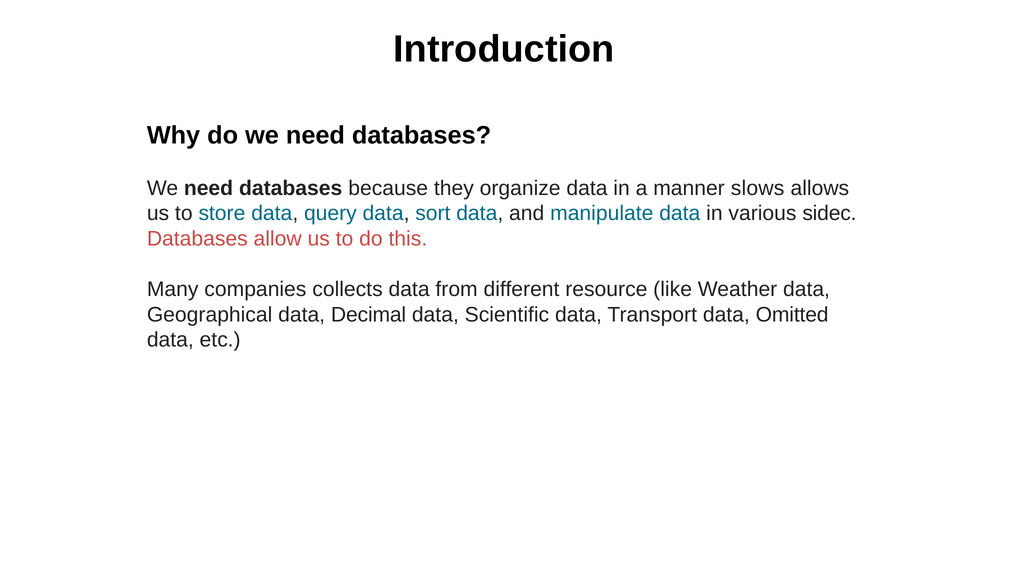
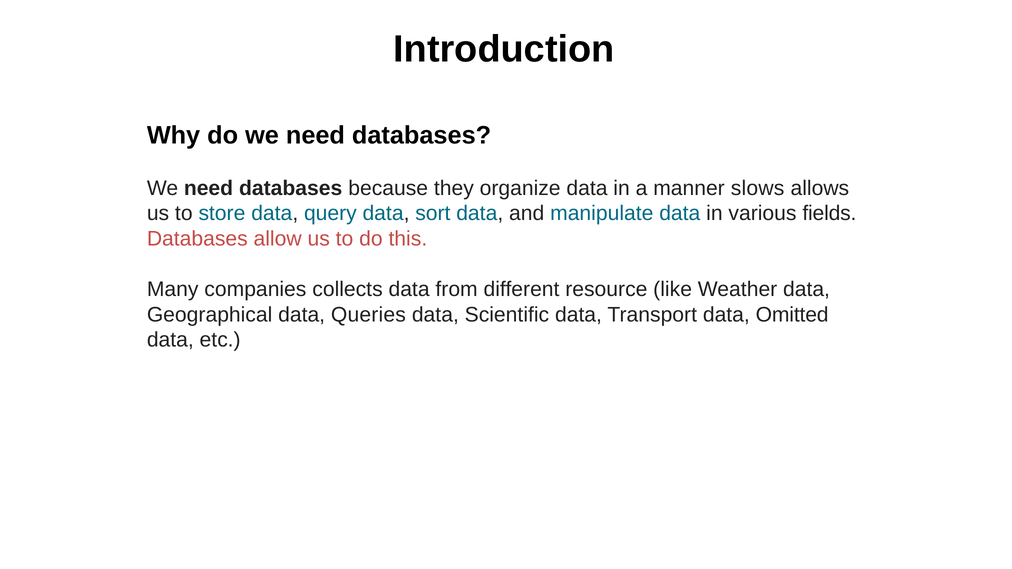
sidec: sidec -> fields
Decimal: Decimal -> Queries
